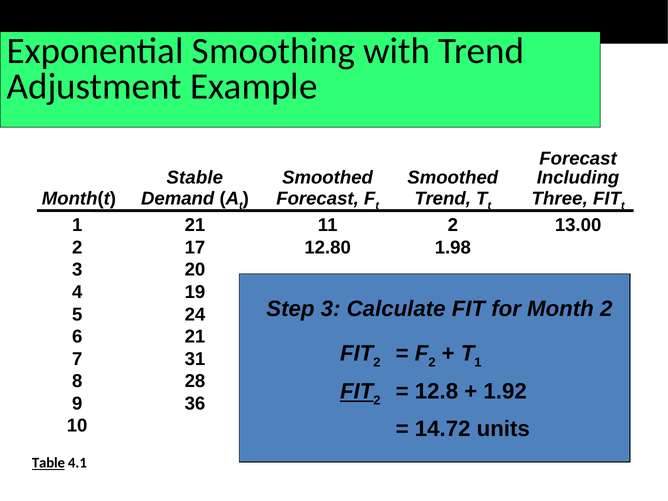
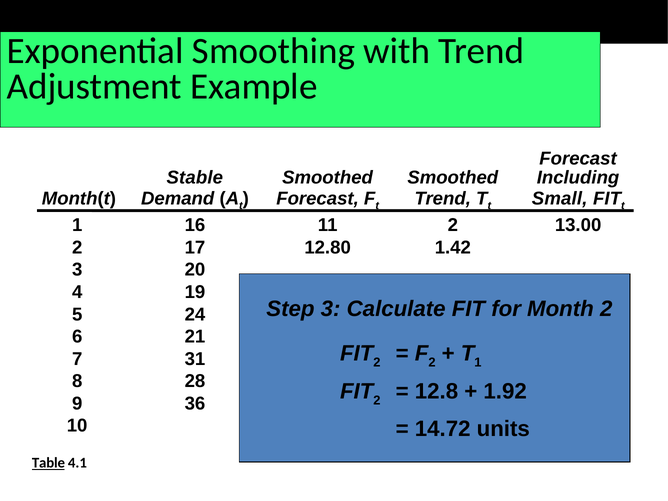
Three: Three -> Small
1 21: 21 -> 16
1.98: 1.98 -> 1.42
FIT at (357, 392) underline: present -> none
